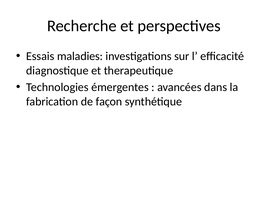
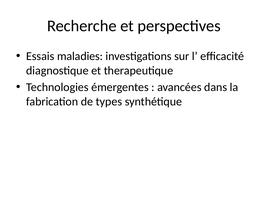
façon: façon -> types
